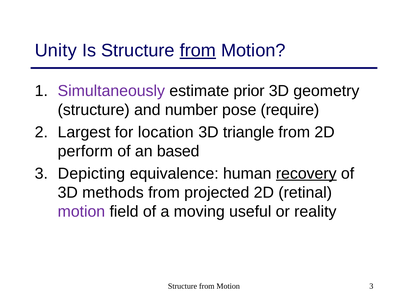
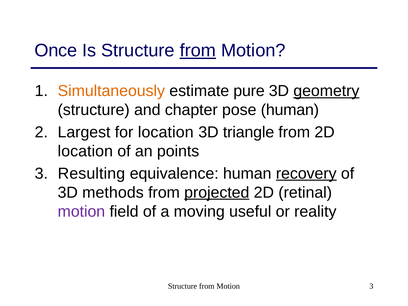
Unity: Unity -> Once
Simultaneously colour: purple -> orange
prior: prior -> pure
geometry underline: none -> present
number: number -> chapter
pose require: require -> human
perform at (85, 151): perform -> location
based: based -> points
Depicting: Depicting -> Resulting
projected underline: none -> present
